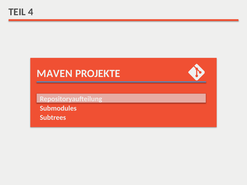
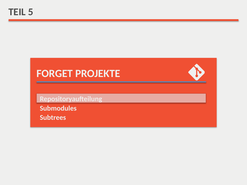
4: 4 -> 5
MAVEN: MAVEN -> FORGET
